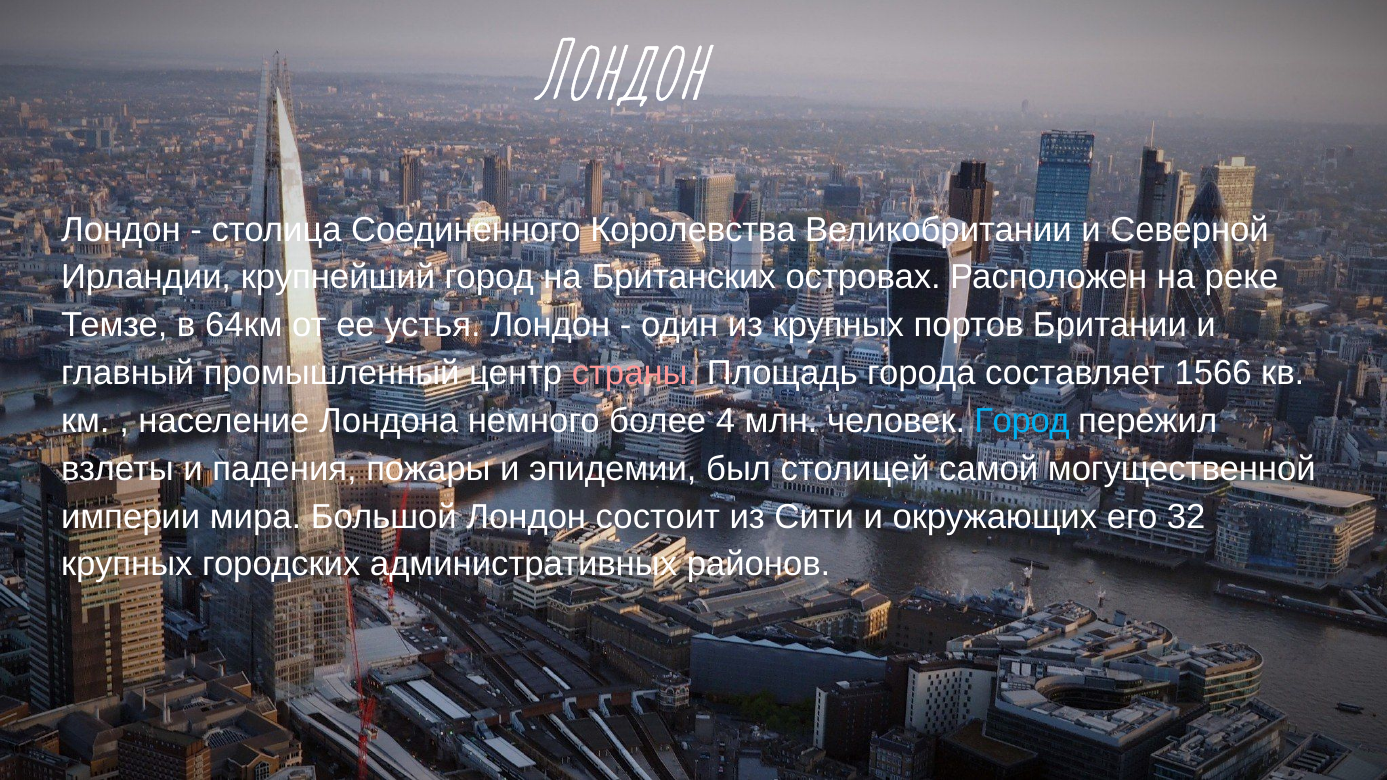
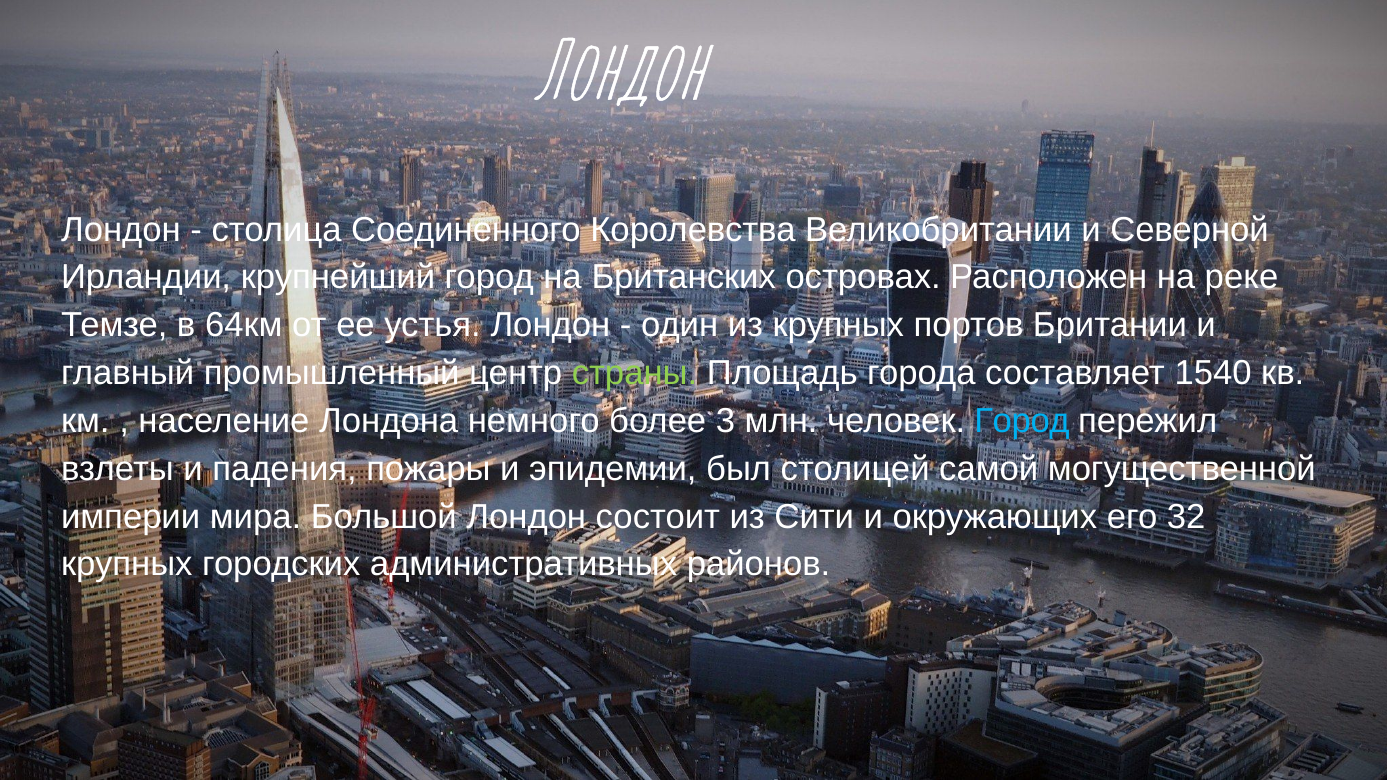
страны colour: pink -> light green
1566: 1566 -> 1540
4: 4 -> 3
